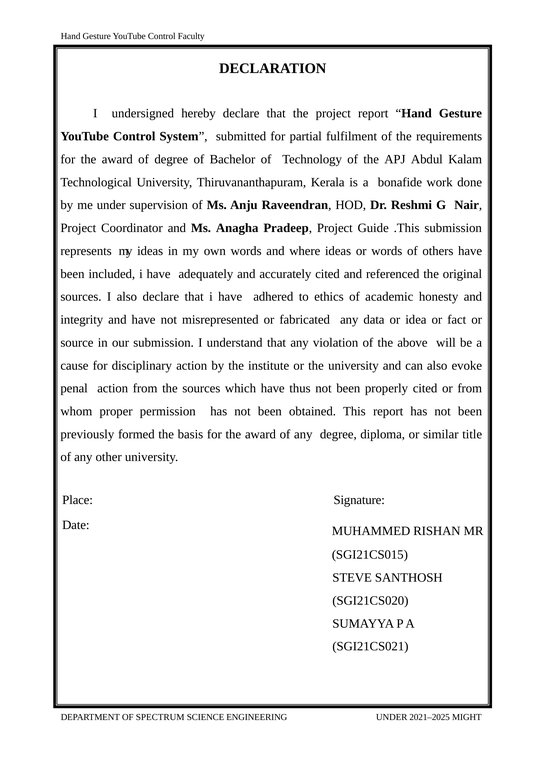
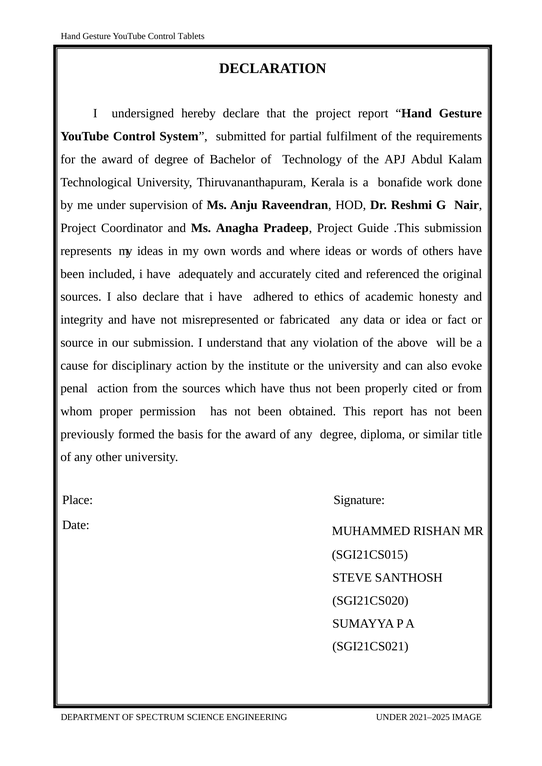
Faculty: Faculty -> Tablets
MIGHT: MIGHT -> IMAGE
